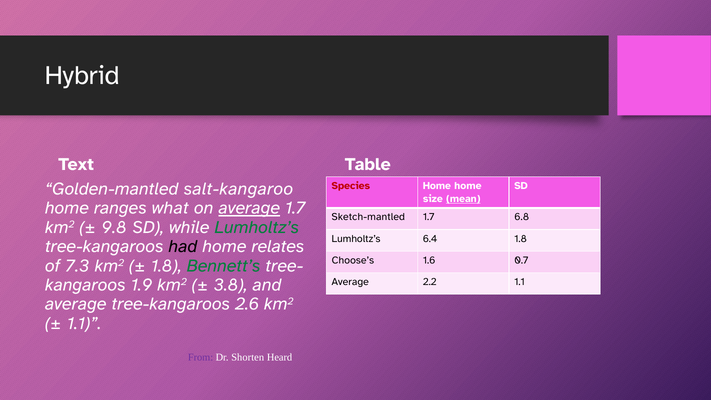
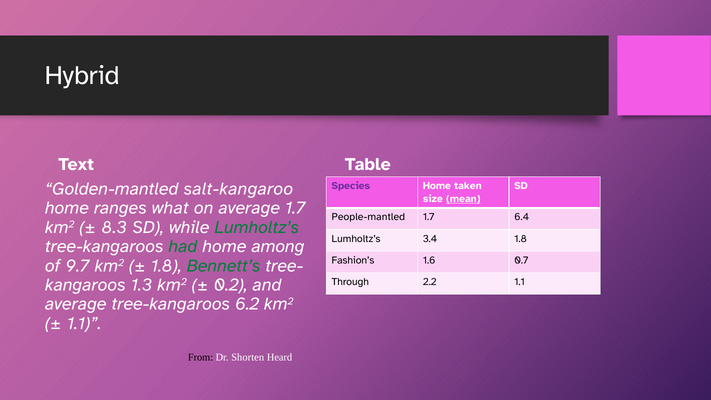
Species colour: red -> purple
Home home: home -> taken
average at (249, 208) underline: present -> none
Sketch-mantled: Sketch-mantled -> People-mantled
6.8: 6.8 -> 6.4
9.8: 9.8 -> 8.3
6.4: 6.4 -> 3.4
had colour: black -> green
relates: relates -> among
Choose’s: Choose’s -> Fashion’s
7.3: 7.3 -> 9.7
Average at (350, 282): Average -> Through
1.9: 1.9 -> 1.3
3.8: 3.8 -> 0.2
2.6: 2.6 -> 6.2
From colour: purple -> black
